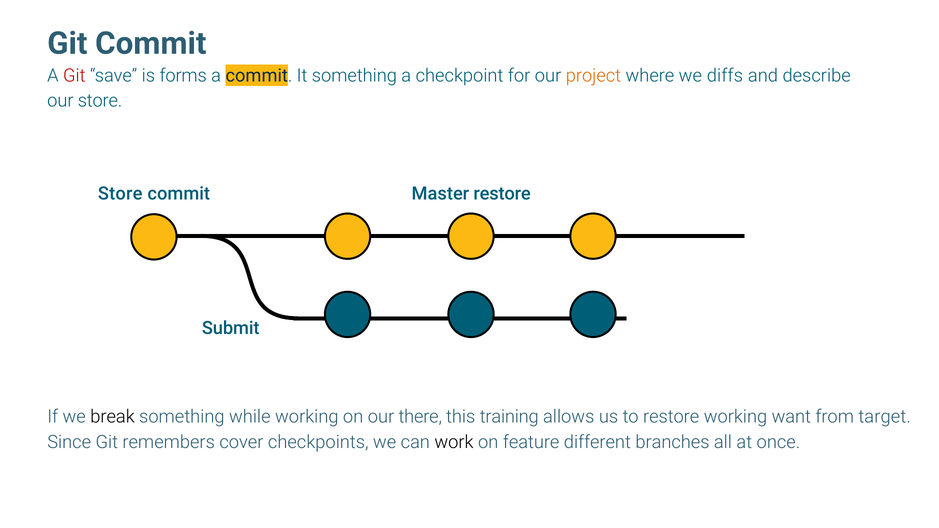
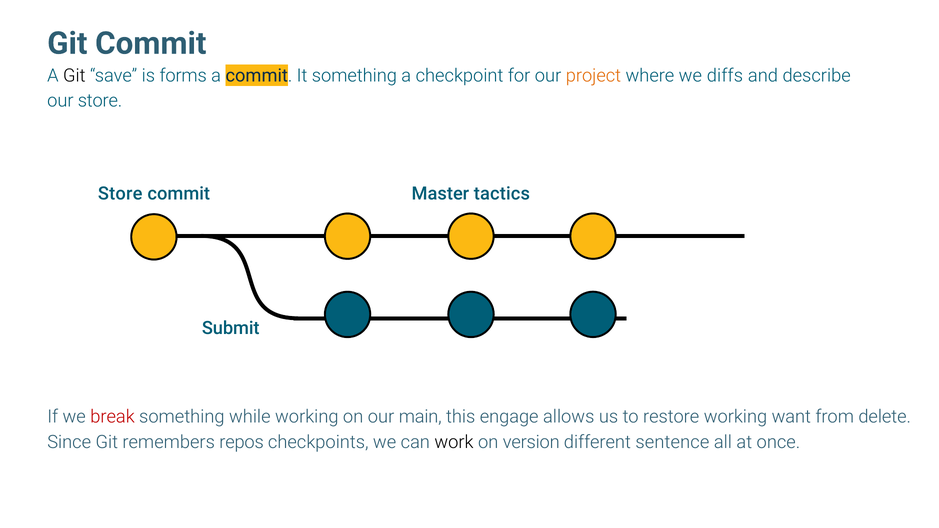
Git at (74, 76) colour: red -> black
Master restore: restore -> tactics
break colour: black -> red
there: there -> main
training: training -> engage
target: target -> delete
cover: cover -> repos
feature: feature -> version
branches: branches -> sentence
